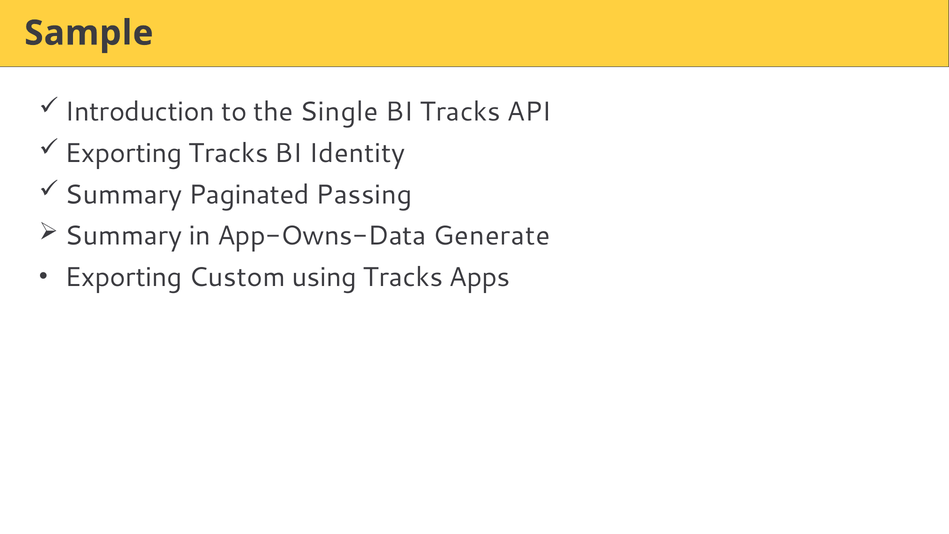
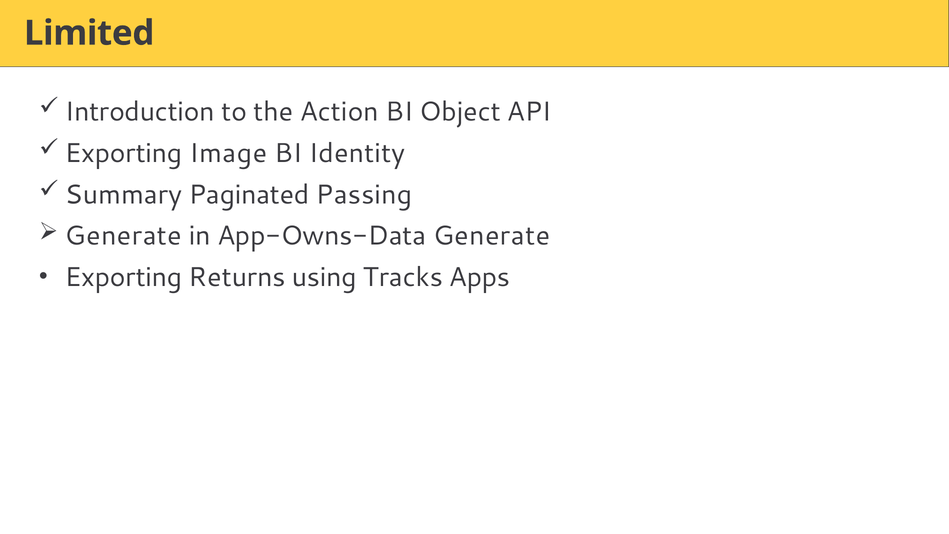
Sample: Sample -> Limited
Single: Single -> Action
BI Tracks: Tracks -> Object
Exporting Tracks: Tracks -> Image
Summary at (124, 236): Summary -> Generate
Custom: Custom -> Returns
